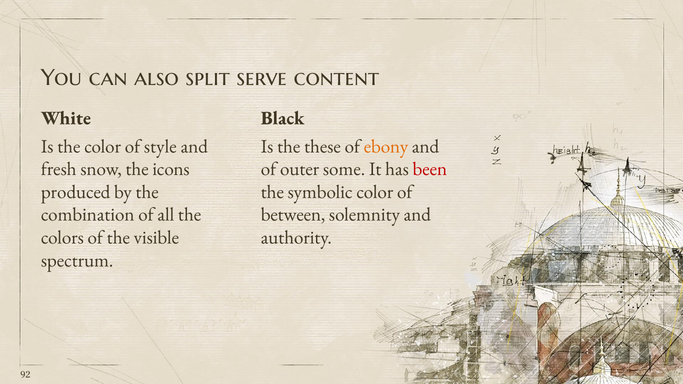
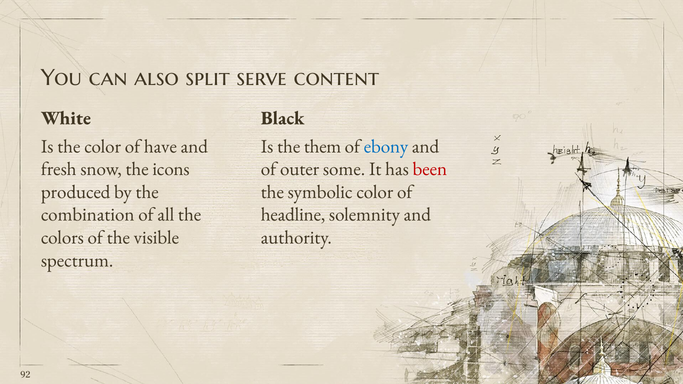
style: style -> have
these: these -> them
ebony colour: orange -> blue
between: between -> headline
